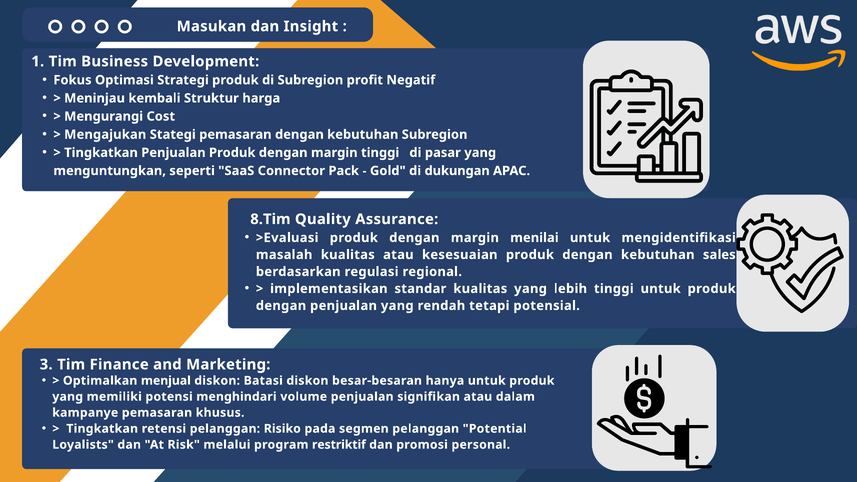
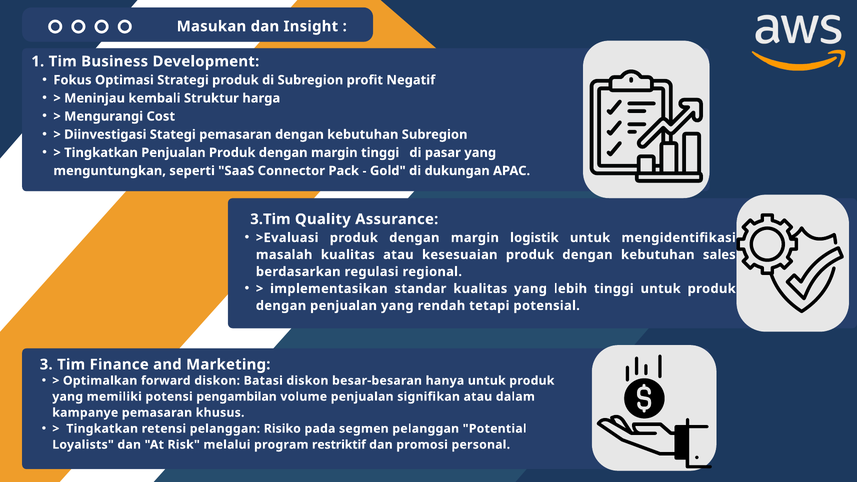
Mengajukan: Mengajukan -> Diinvestigasi
8.Tim: 8.Tim -> 3.Tim
menilai: menilai -> logistik
menjual: menjual -> forward
menghindari: menghindari -> pengambilan
